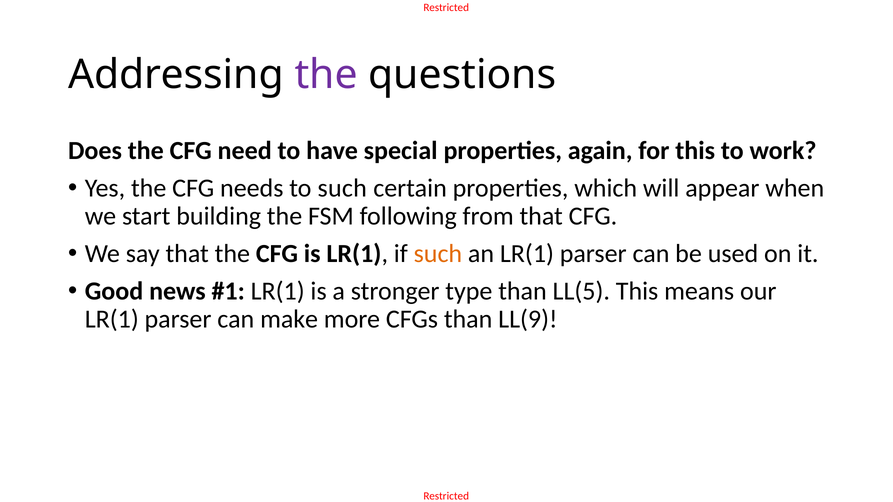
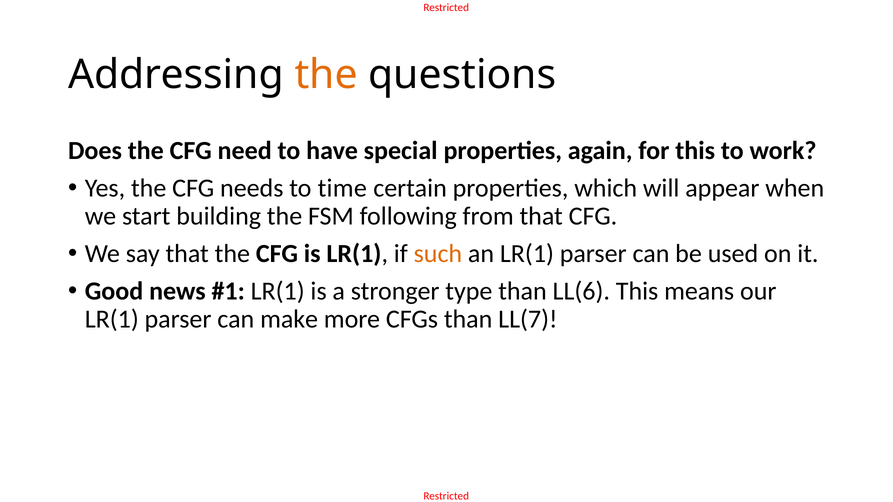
the at (326, 75) colour: purple -> orange
to such: such -> time
LL(5: LL(5 -> LL(6
LL(9: LL(9 -> LL(7
